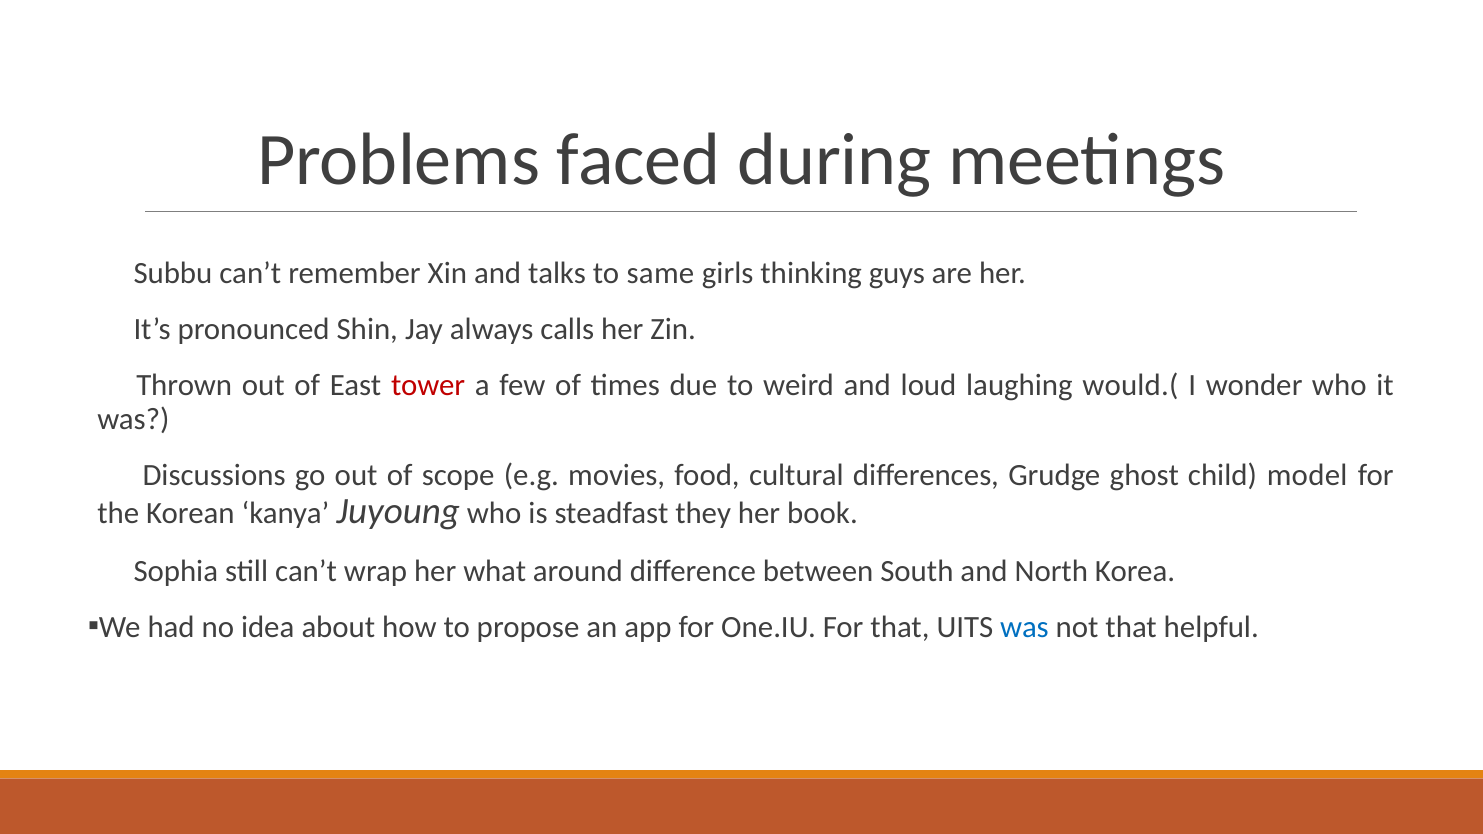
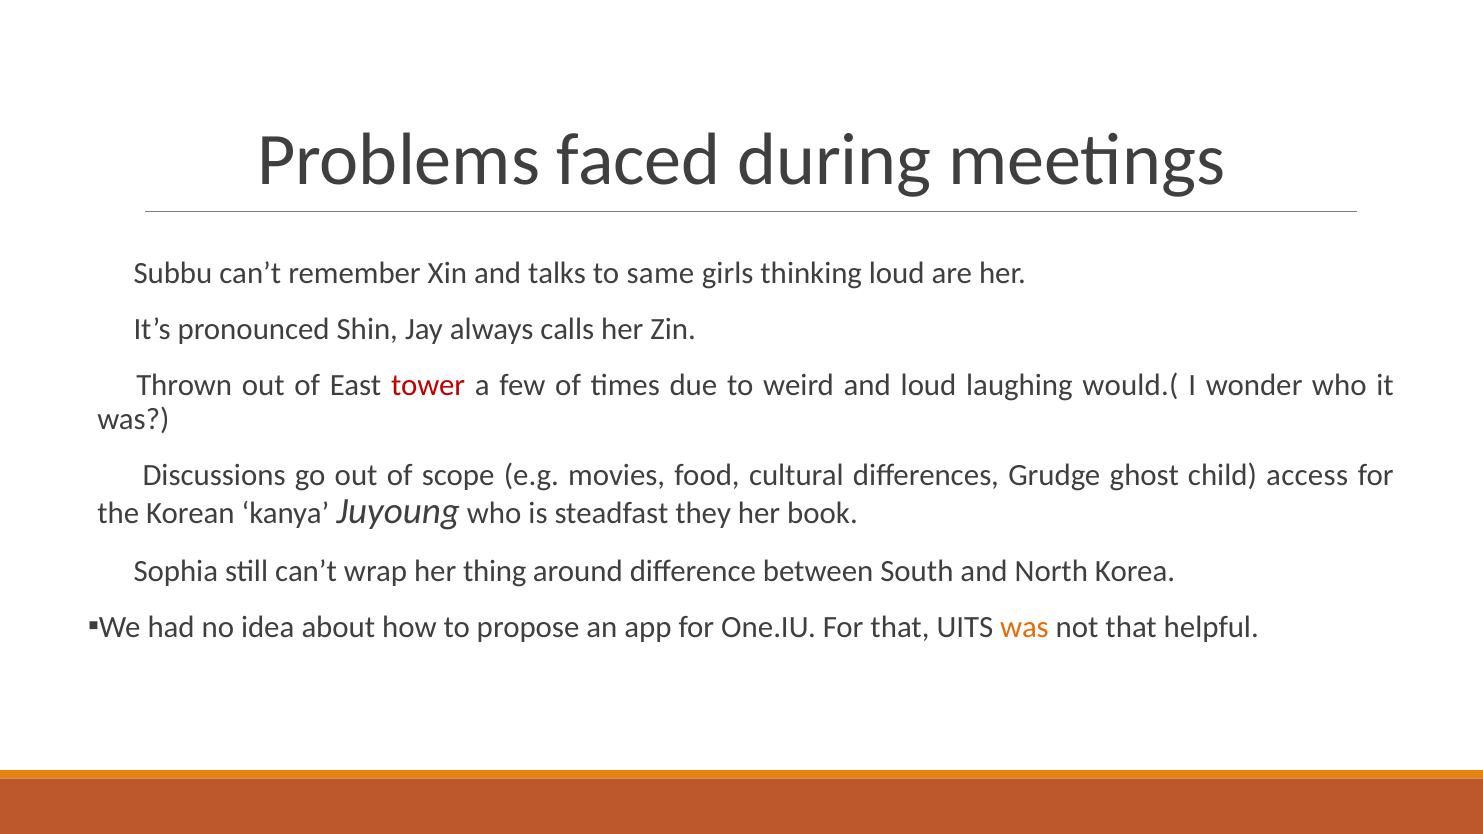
thinking guys: guys -> loud
model: model -> access
what: what -> thing
was at (1024, 627) colour: blue -> orange
